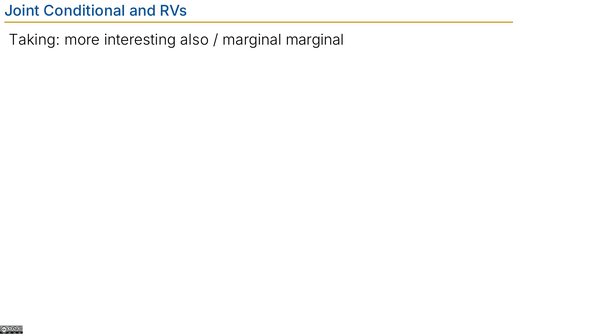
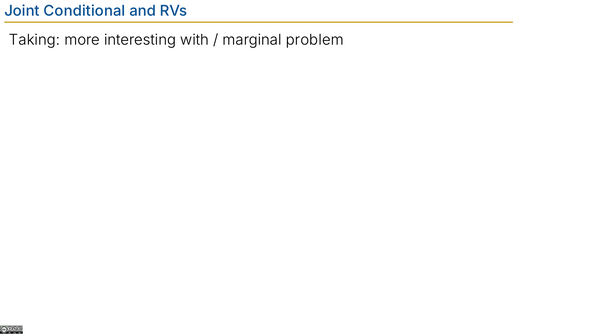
also: also -> with
marginal marginal: marginal -> problem
